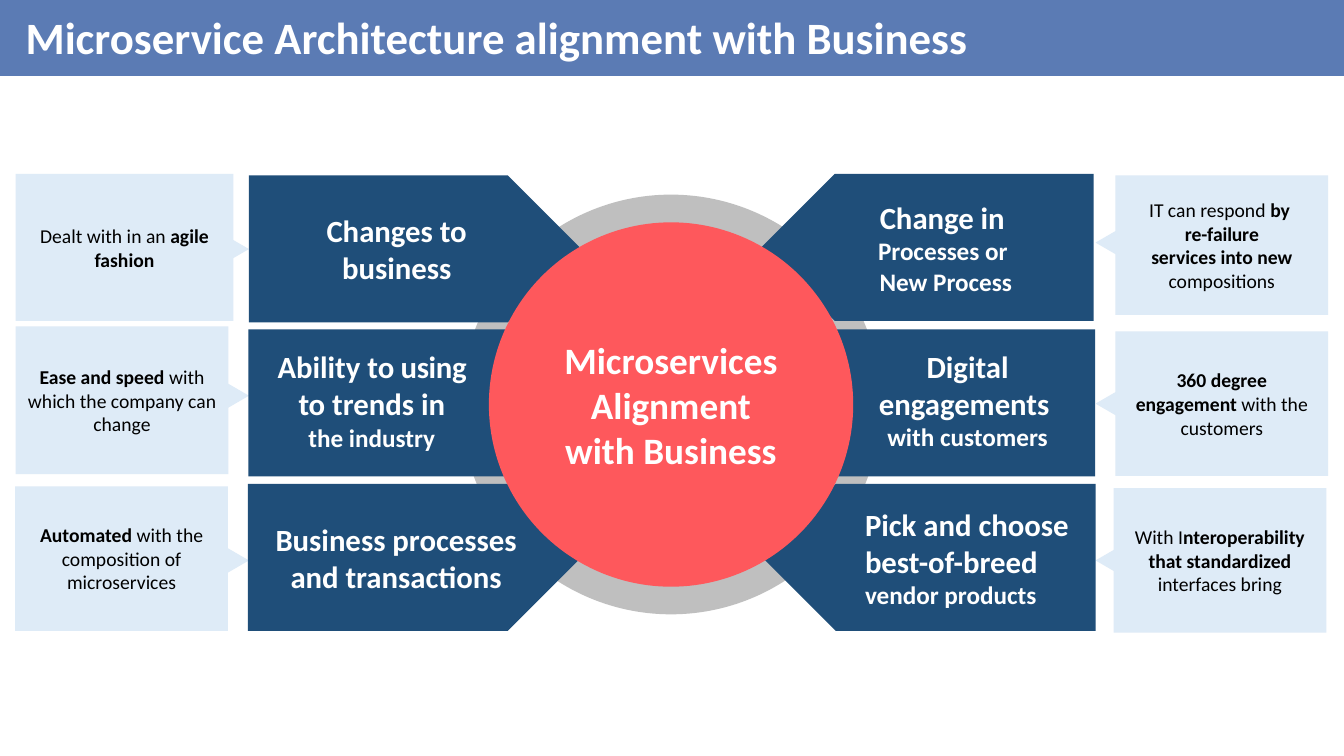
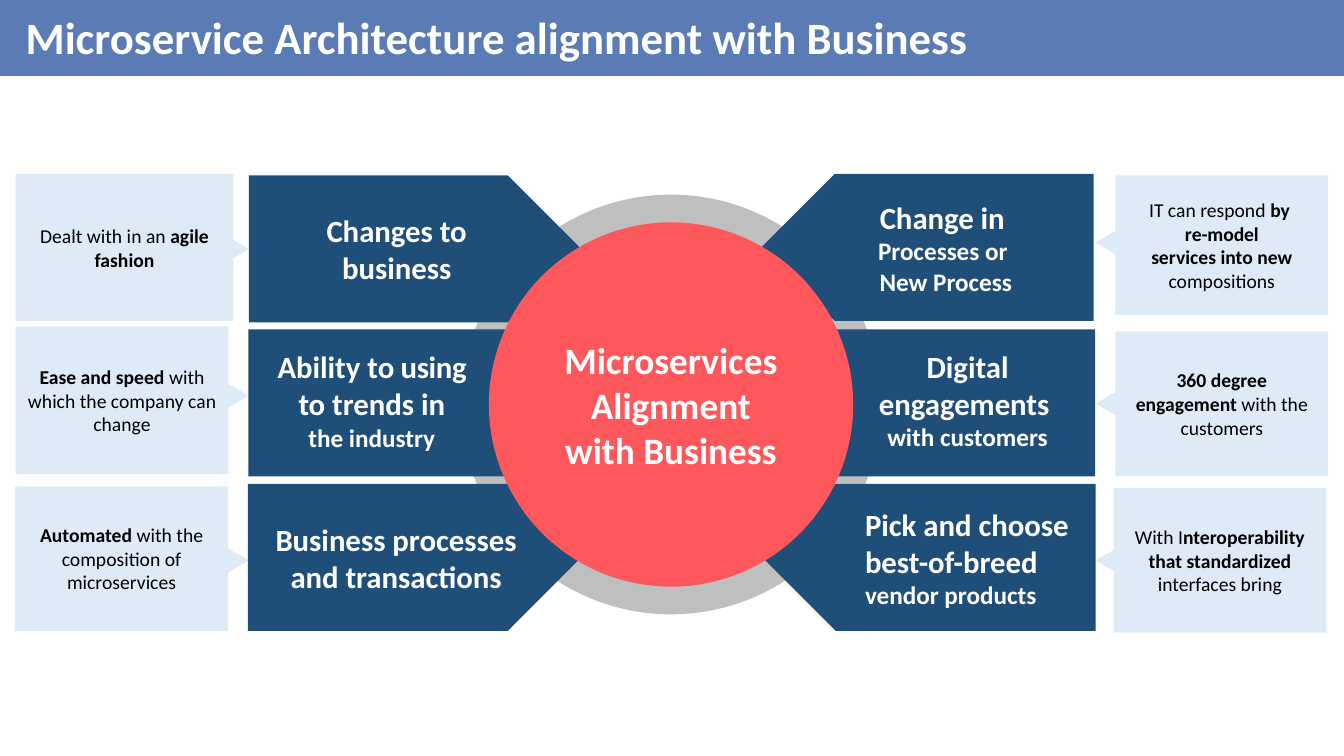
re-failure: re-failure -> re-model
